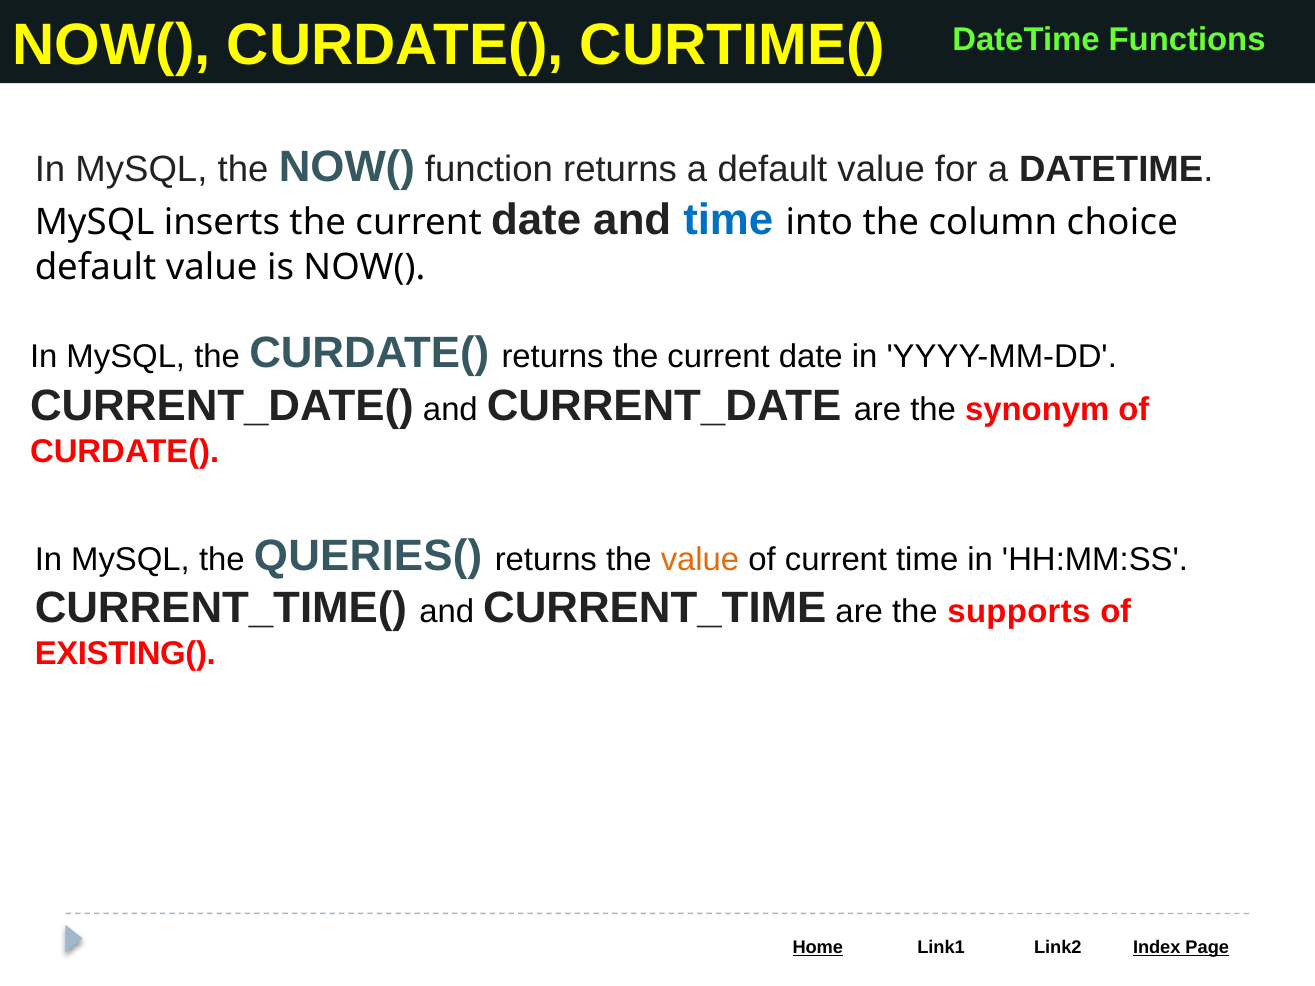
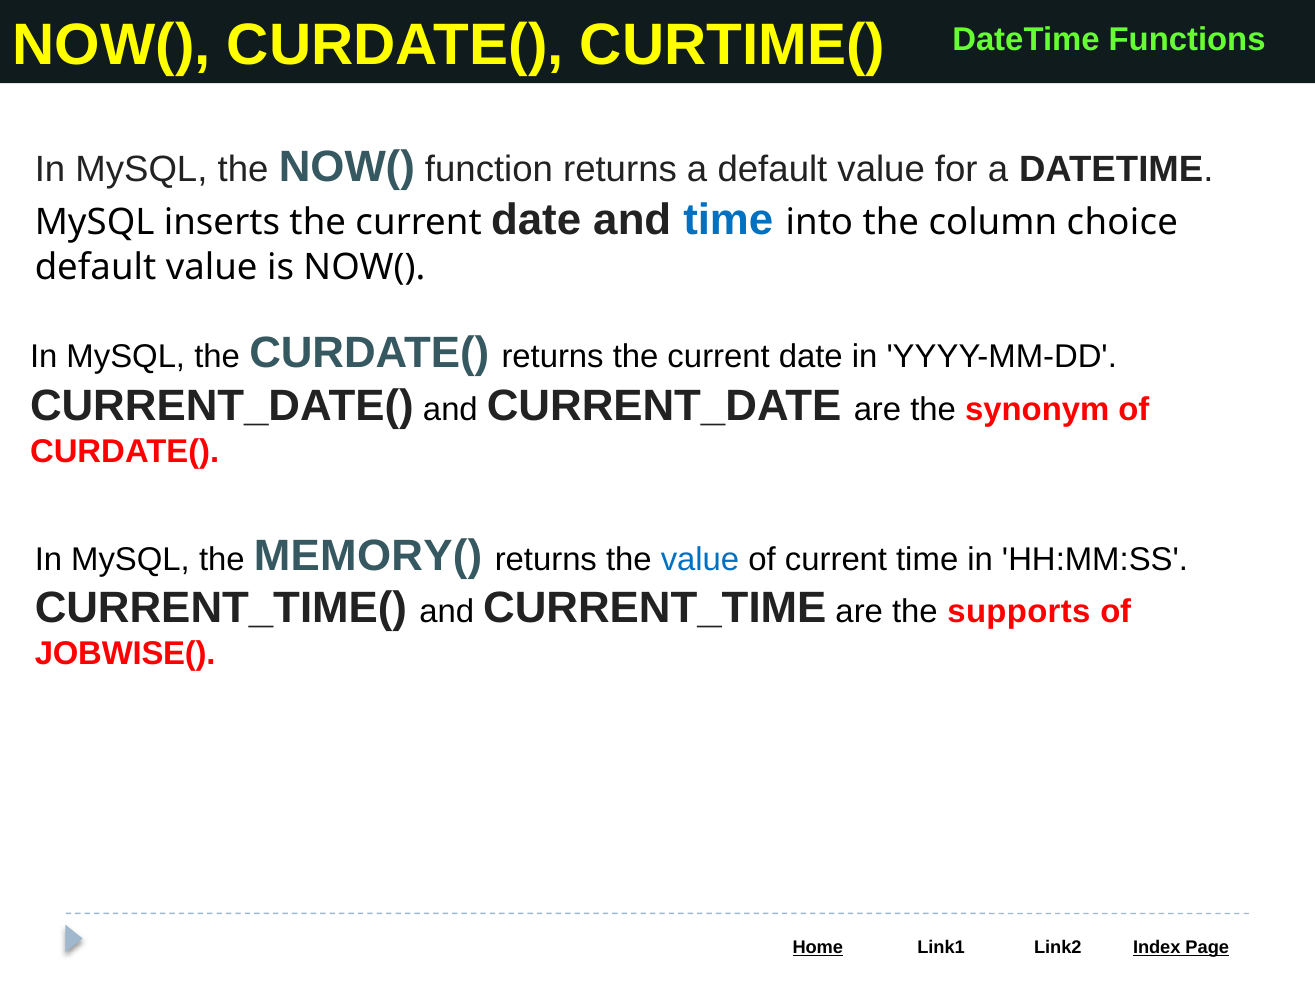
QUERIES(: QUERIES( -> MEMORY(
value at (700, 560) colour: orange -> blue
EXISTING(: EXISTING( -> JOBWISE(
